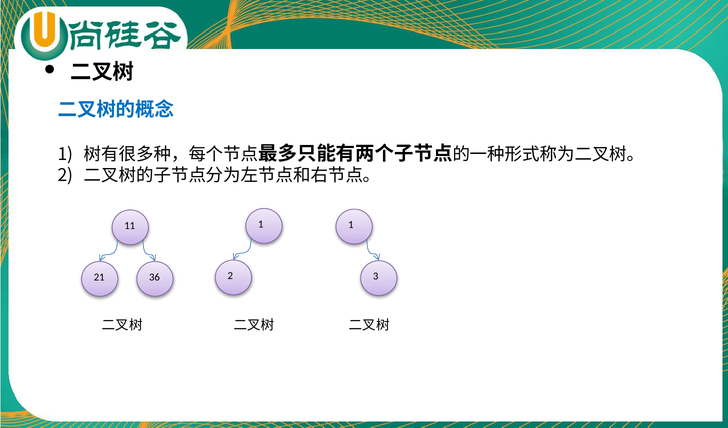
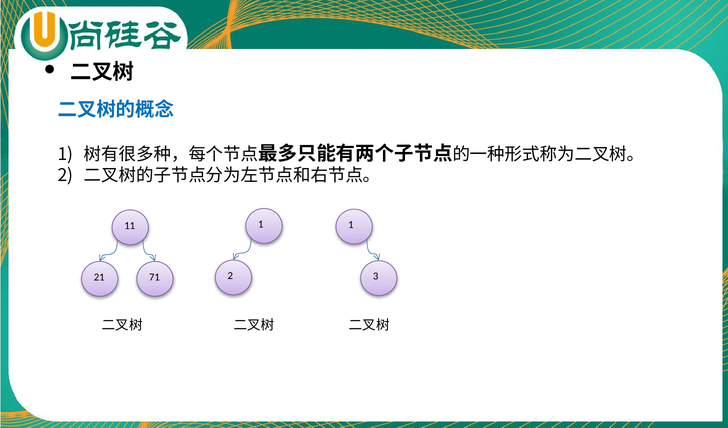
36: 36 -> 71
